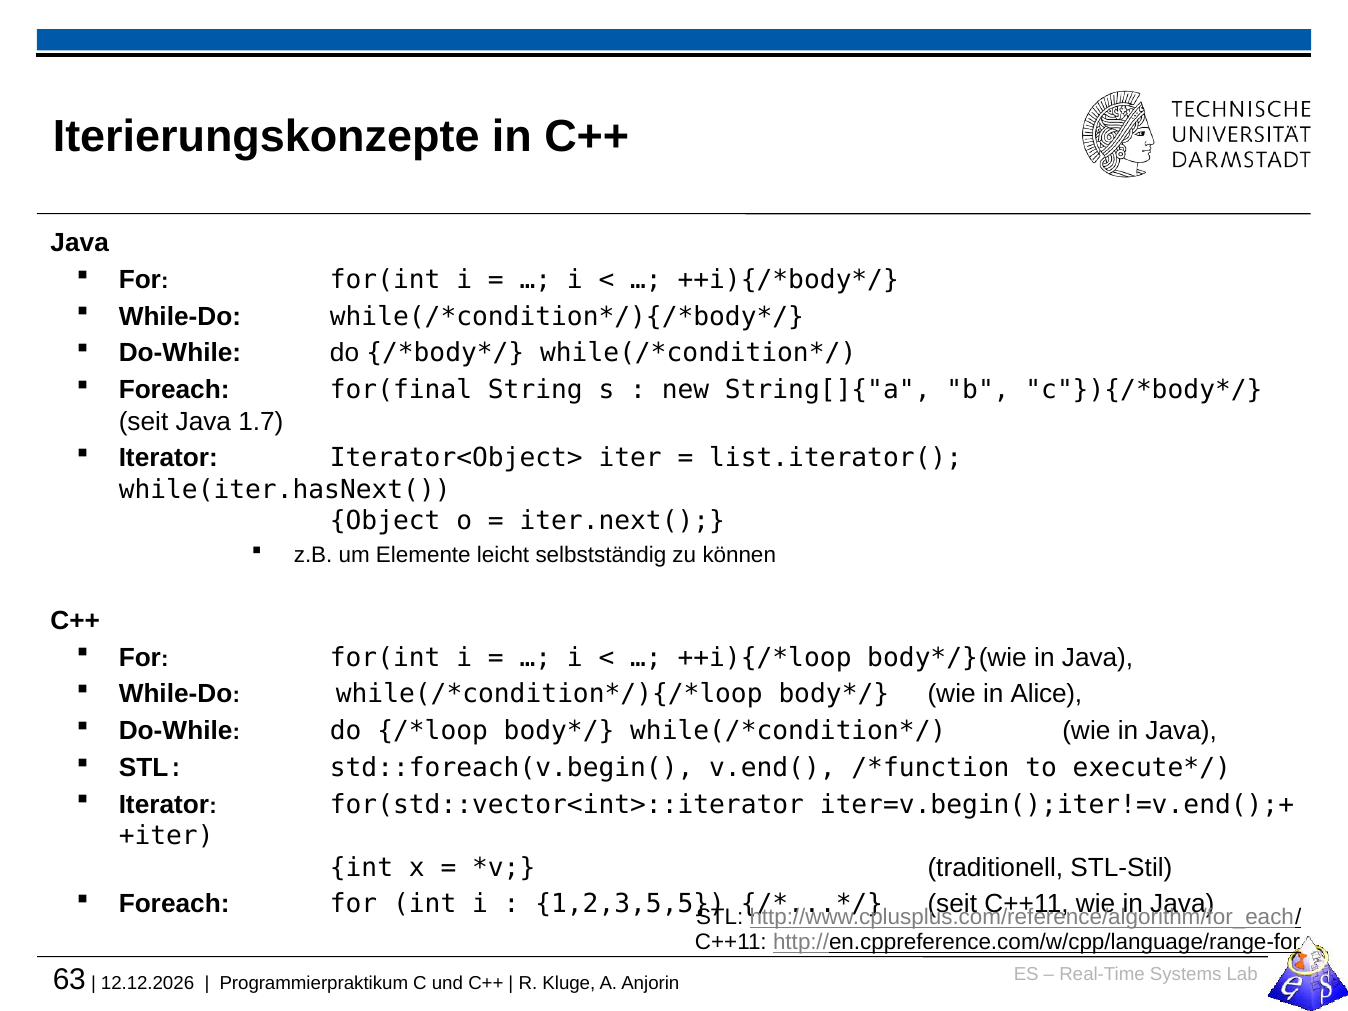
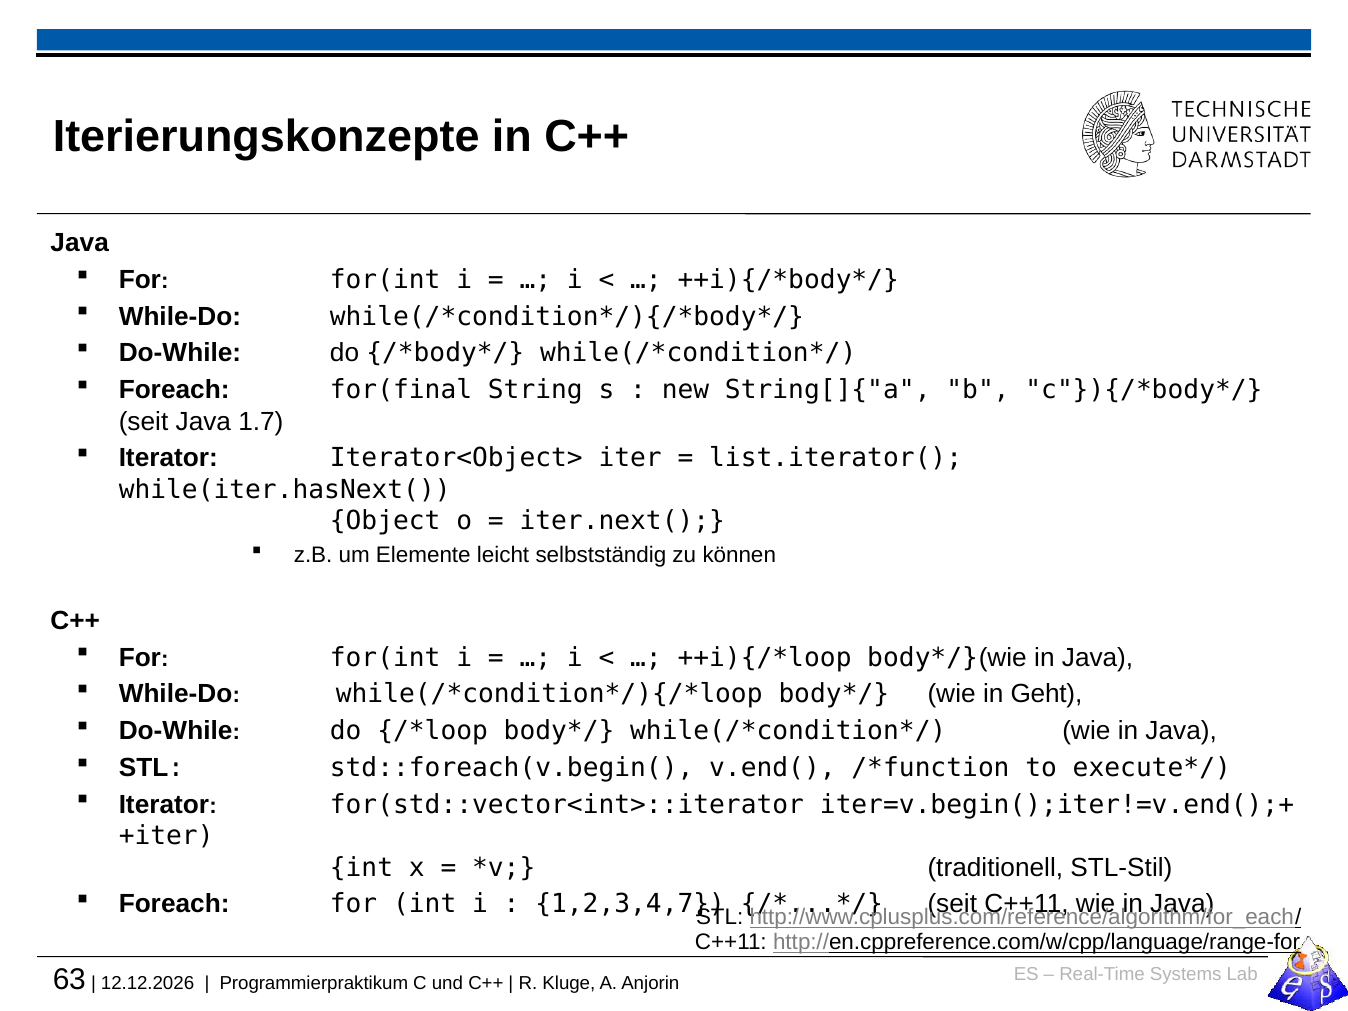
Alice: Alice -> Geht
1,2,3,5,5: 1,2,3,5,5 -> 1,2,3,4,7
